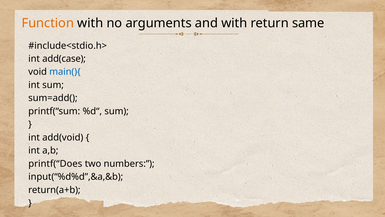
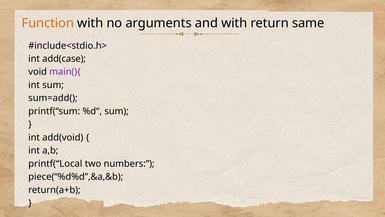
main(){ colour: blue -> purple
printf(“Does: printf(“Does -> printf(“Local
input(“%d%d”,&a,&b: input(“%d%d”,&a,&b -> piece(“%d%d”,&a,&b
